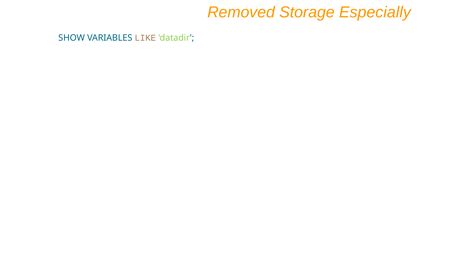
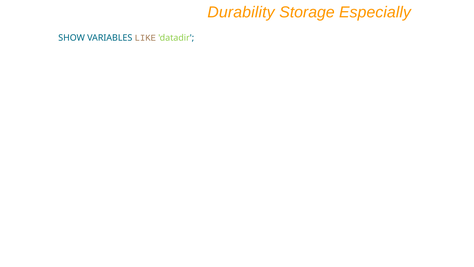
Removed: Removed -> Durability
